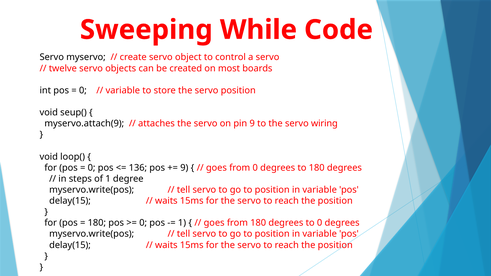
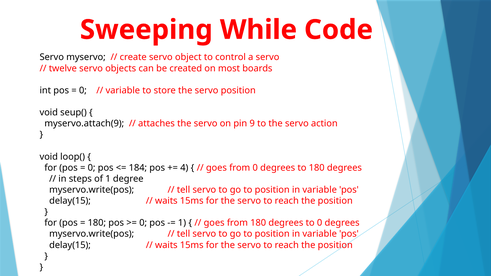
wiring: wiring -> action
136: 136 -> 184
9 at (184, 168): 9 -> 4
